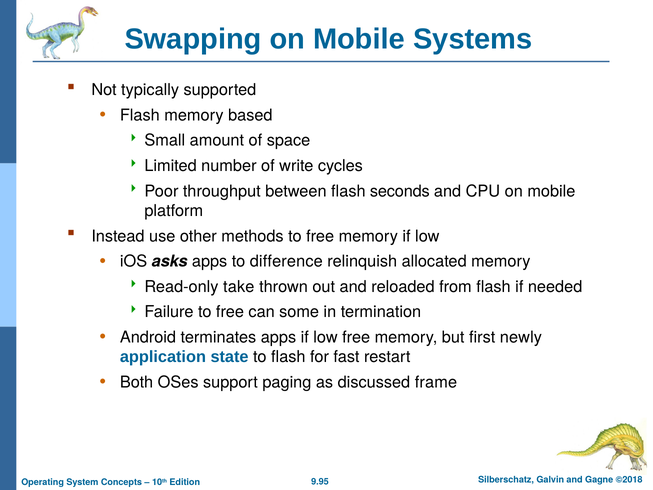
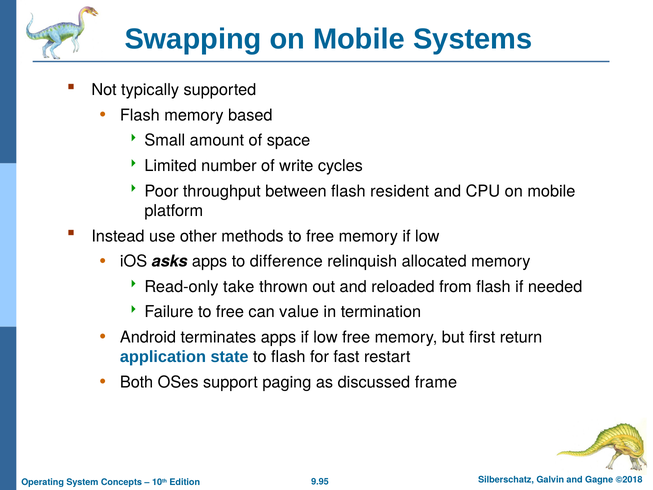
seconds: seconds -> resident
some: some -> value
newly: newly -> return
